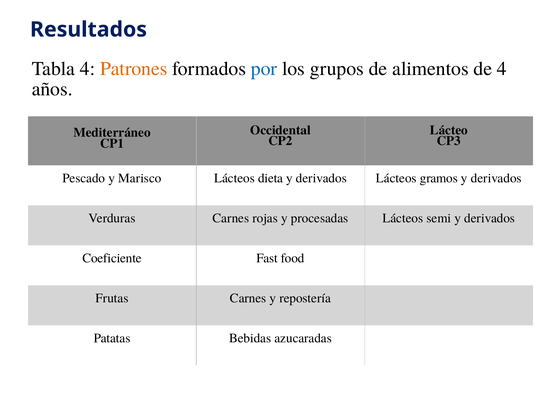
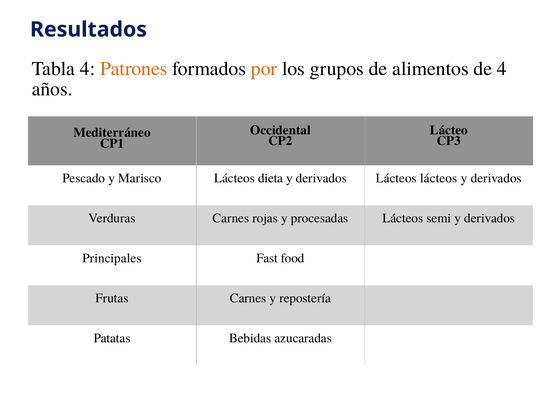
por colour: blue -> orange
Lácteos gramos: gramos -> lácteos
Coeficiente: Coeficiente -> Principales
